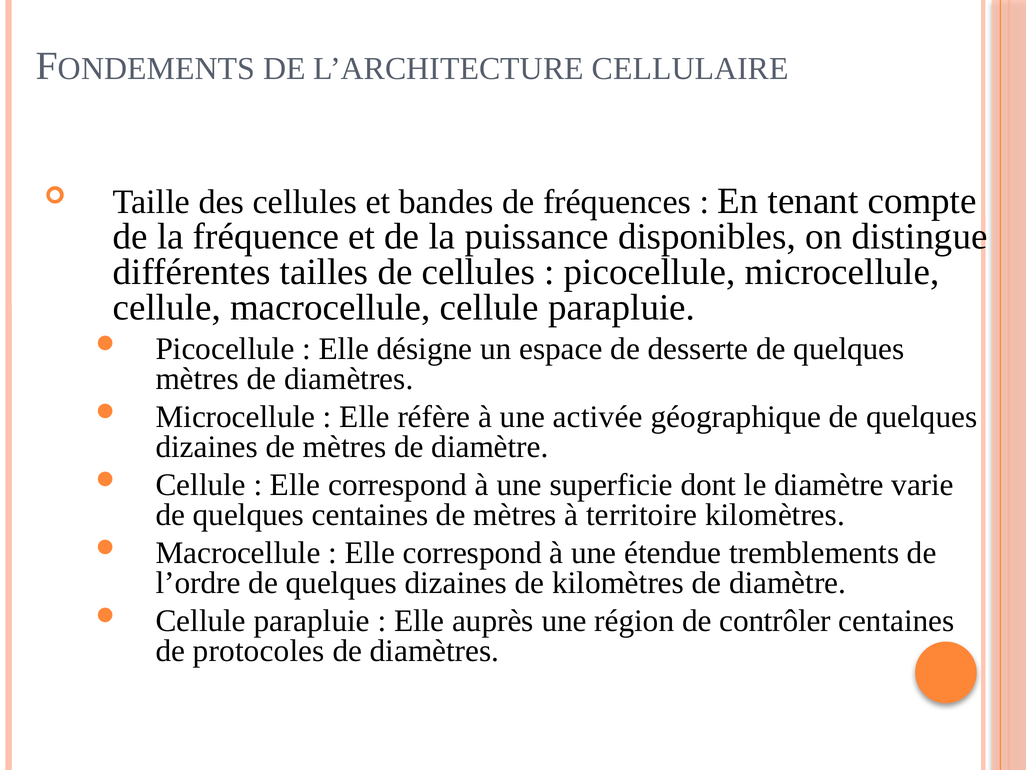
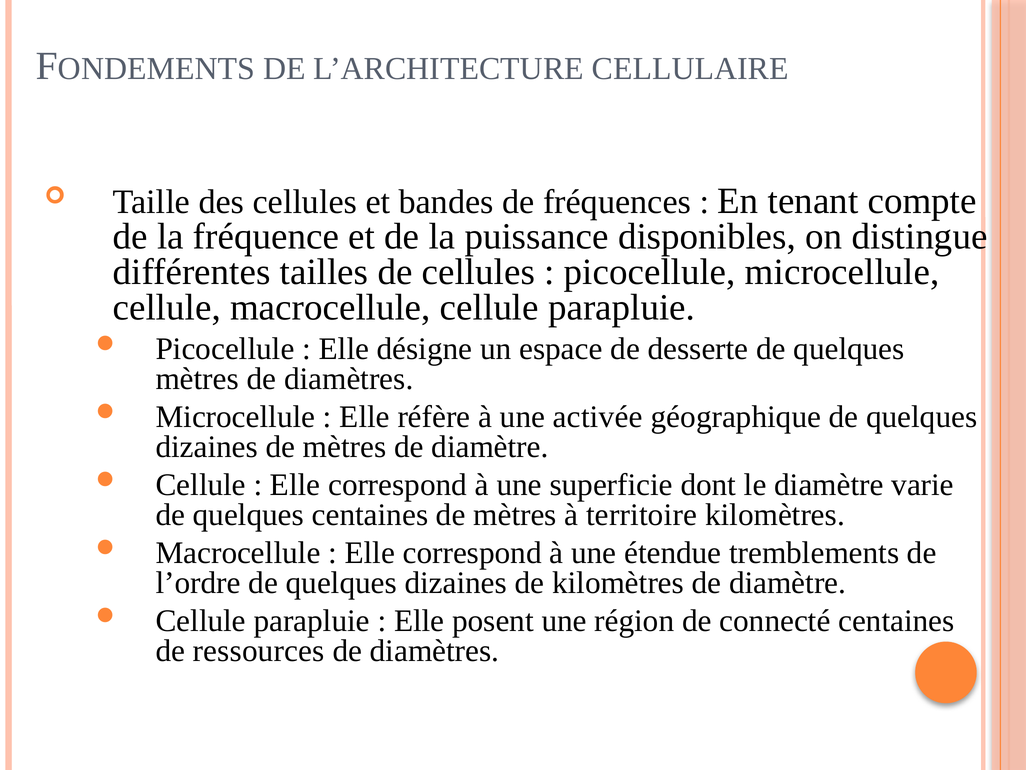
auprès: auprès -> posent
contrôler: contrôler -> connecté
protocoles: protocoles -> ressources
